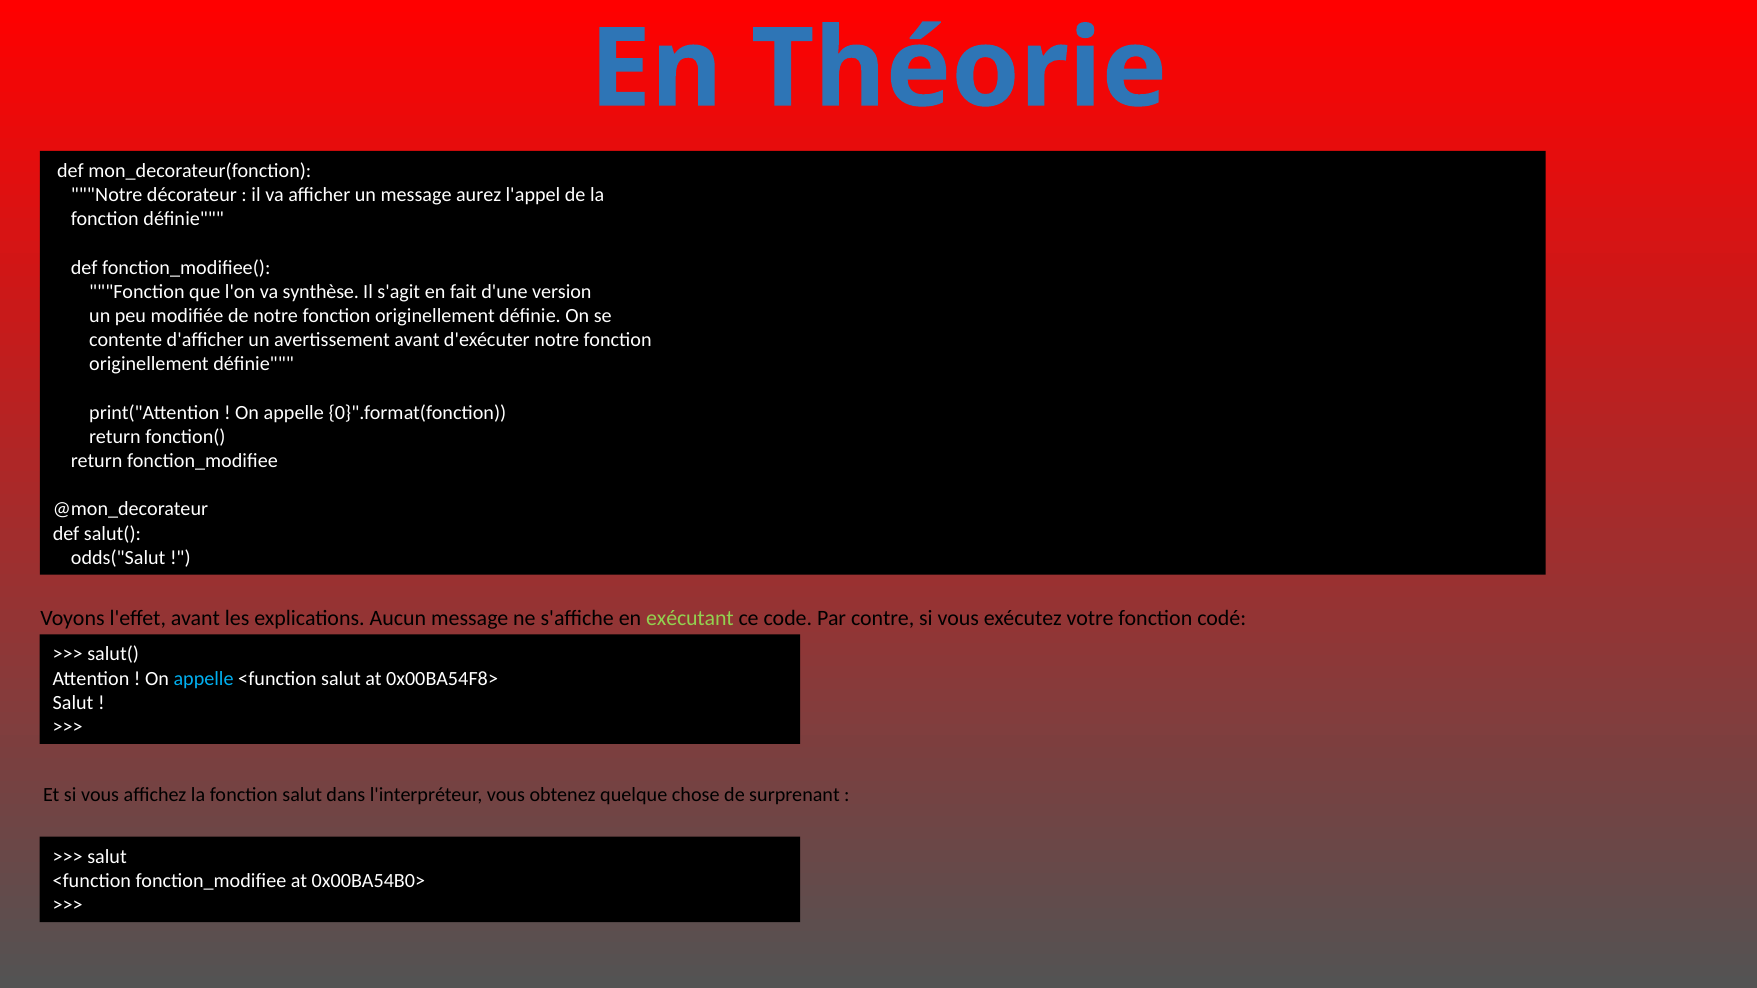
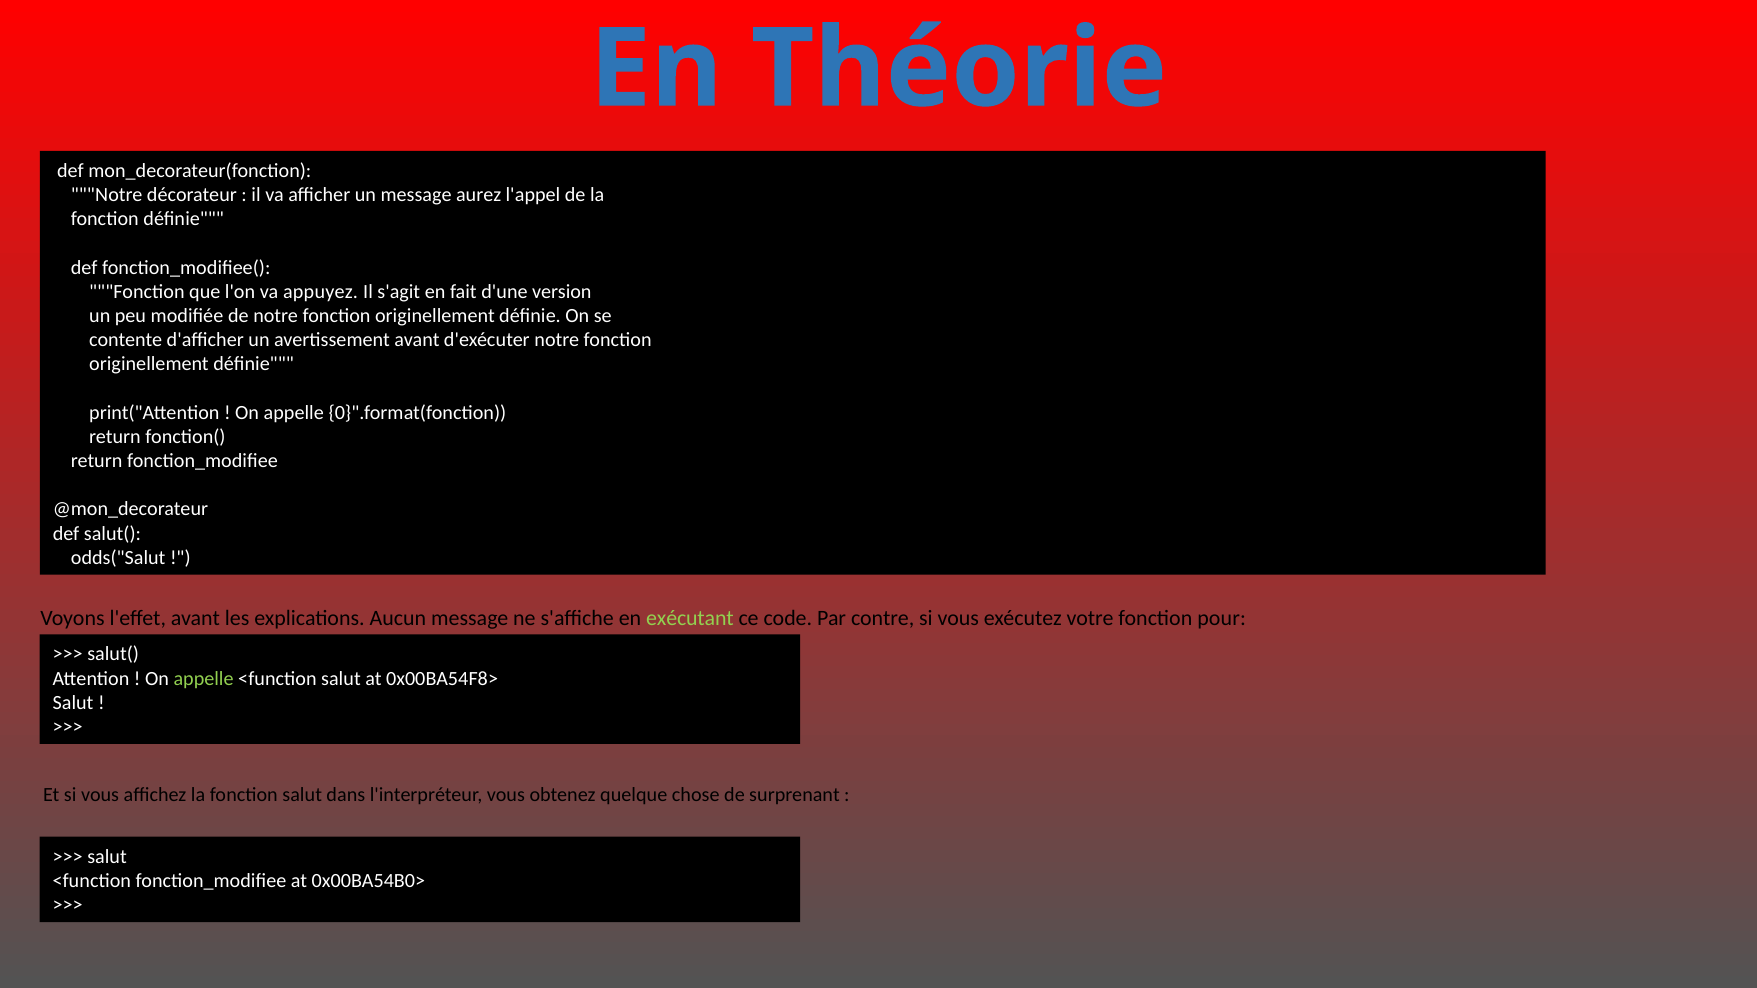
synthèse: synthèse -> appuyez
codé: codé -> pour
appelle at (204, 679) colour: light blue -> light green
